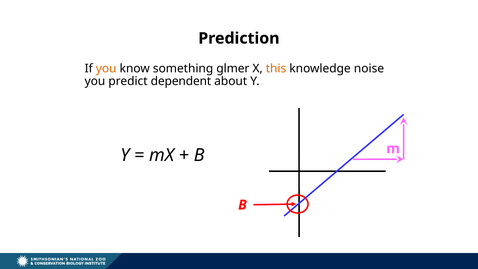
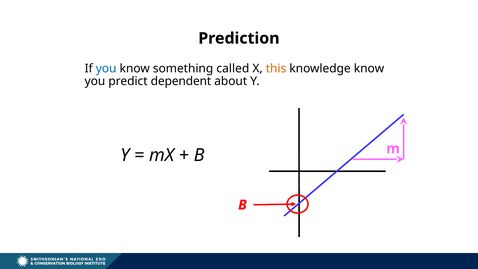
you at (106, 68) colour: orange -> blue
glmer: glmer -> called
knowledge noise: noise -> know
